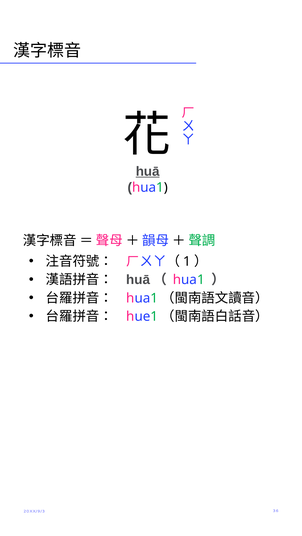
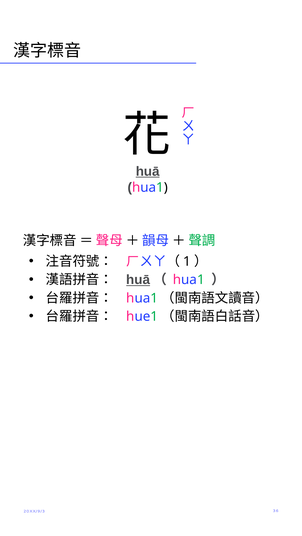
huā at (138, 280) underline: none -> present
